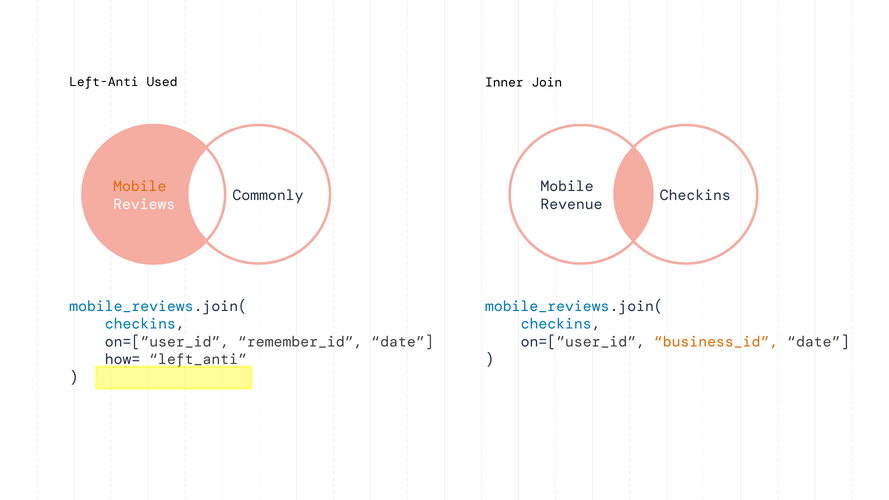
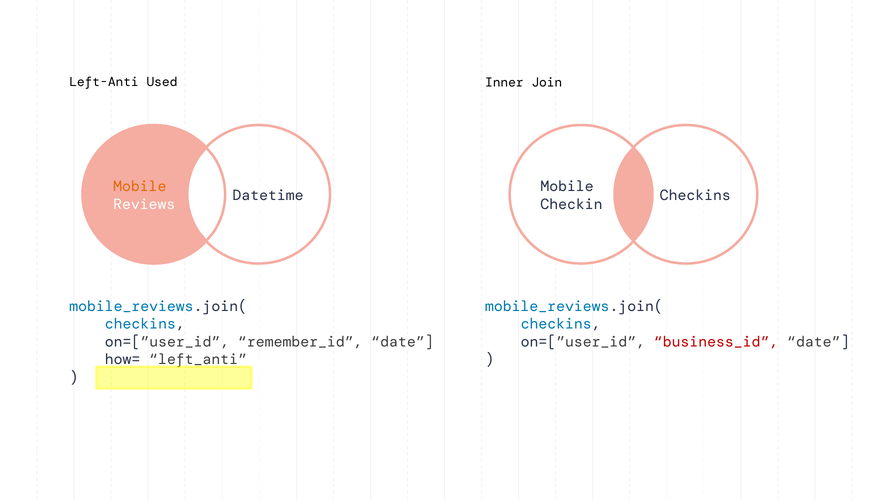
Commonly: Commonly -> Datetime
Revenue: Revenue -> Checkin
business_id colour: orange -> red
